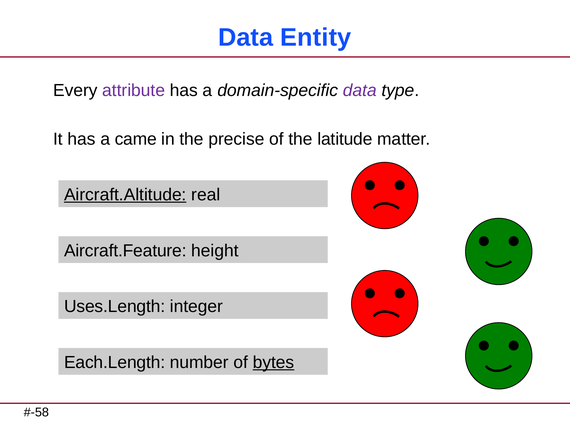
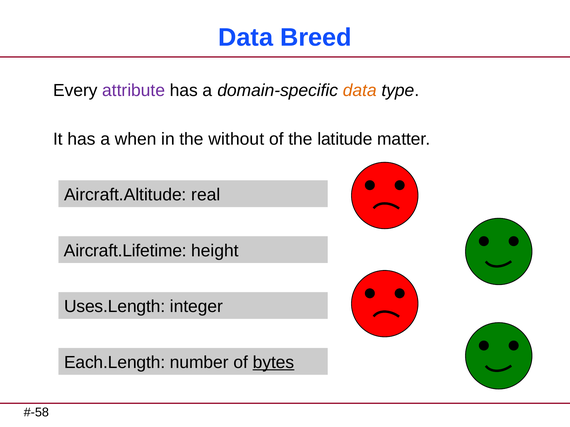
Entity: Entity -> Breed
data at (360, 90) colour: purple -> orange
came: came -> when
precise: precise -> without
Aircraft.Altitude underline: present -> none
Aircraft.Feature: Aircraft.Feature -> Aircraft.Lifetime
